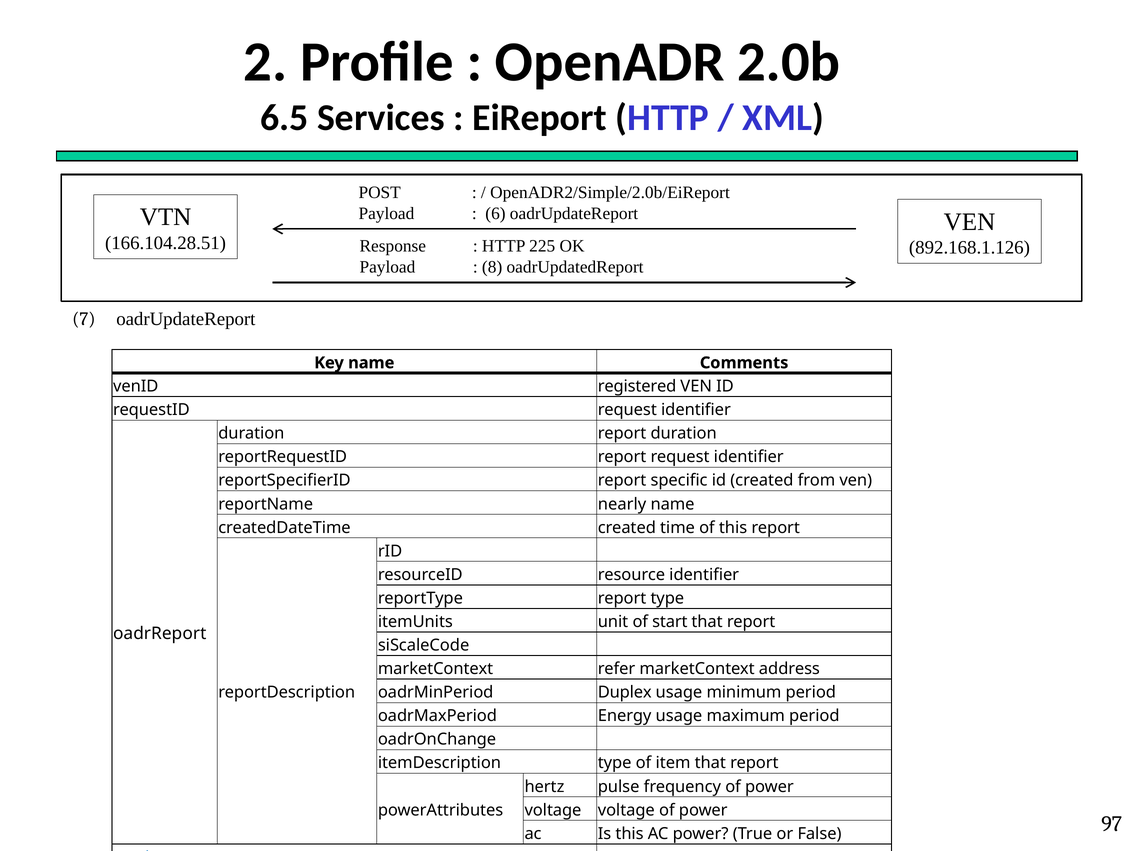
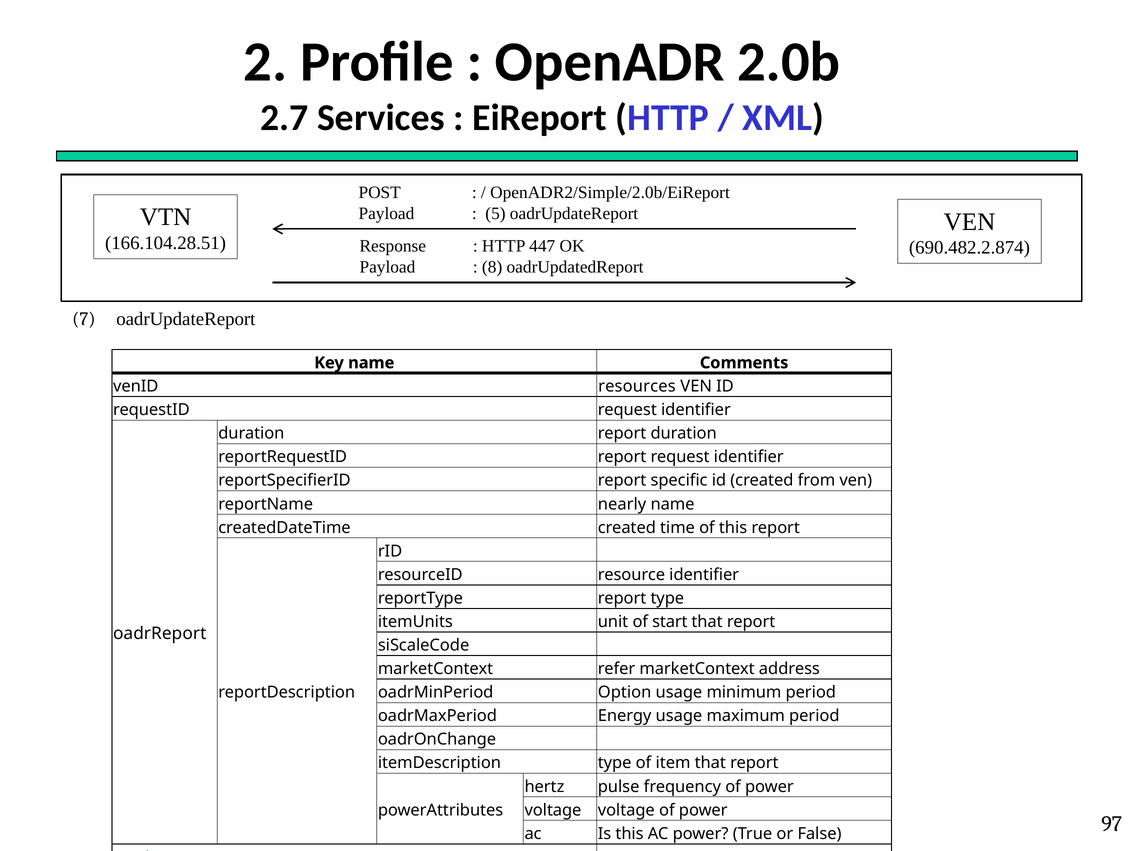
6.5: 6.5 -> 2.7
6: 6 -> 5
225: 225 -> 447
892.168.1.126: 892.168.1.126 -> 690.482.2.874
registered: registered -> resources
Duplex: Duplex -> Option
